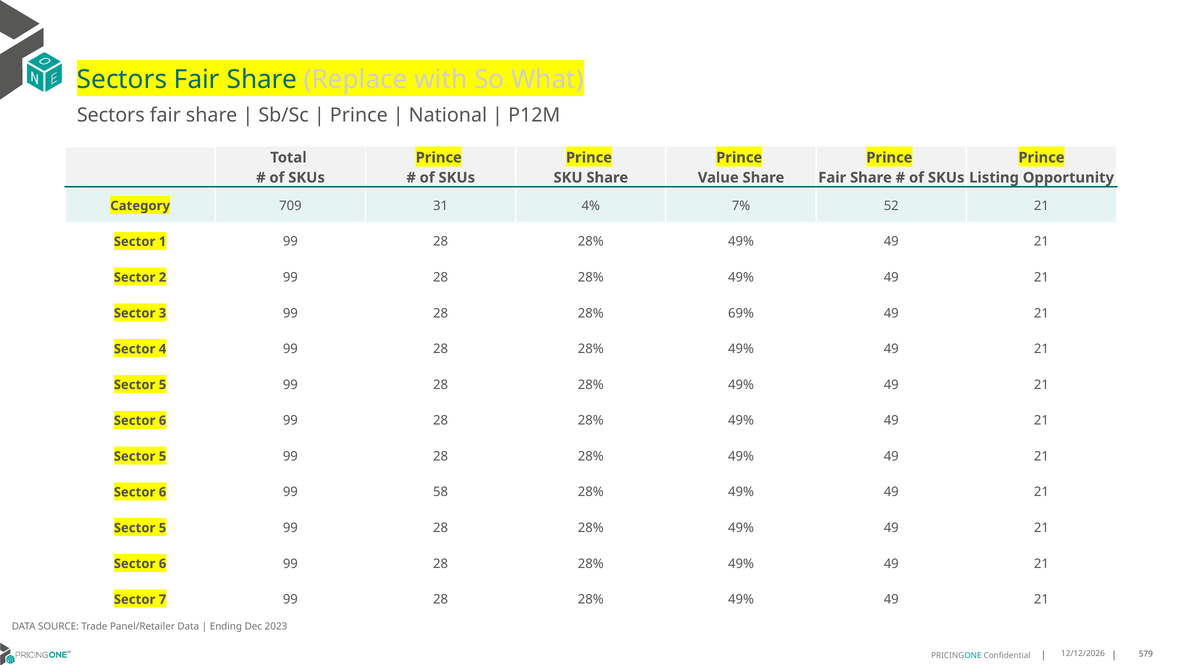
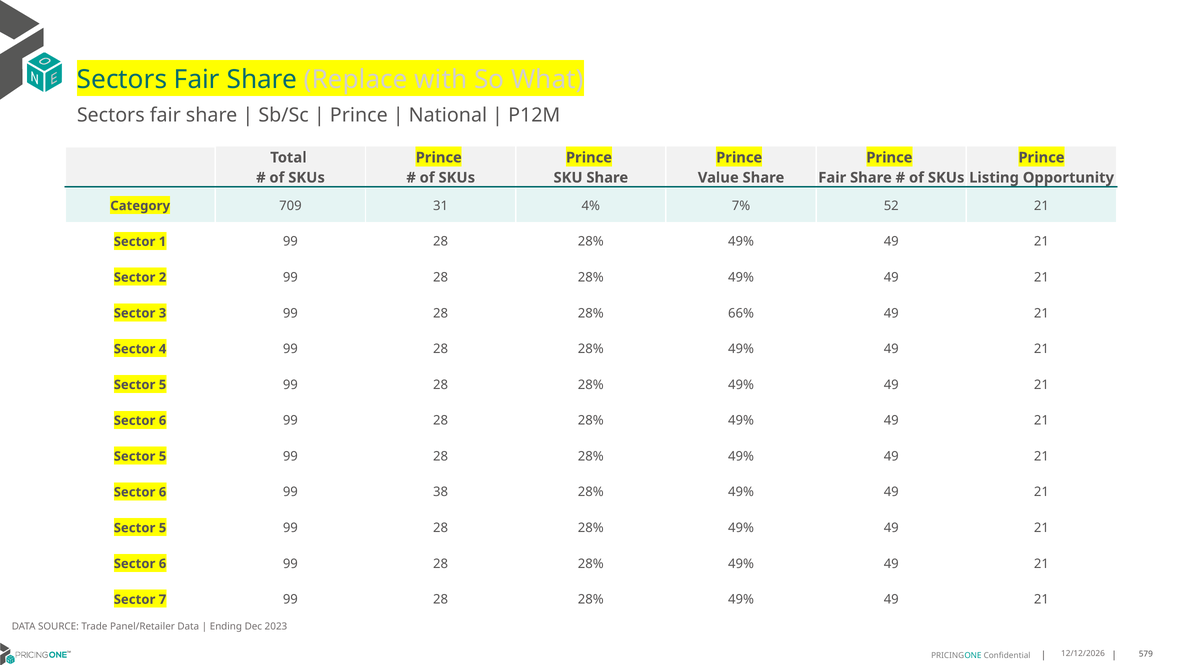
69%: 69% -> 66%
58: 58 -> 38
